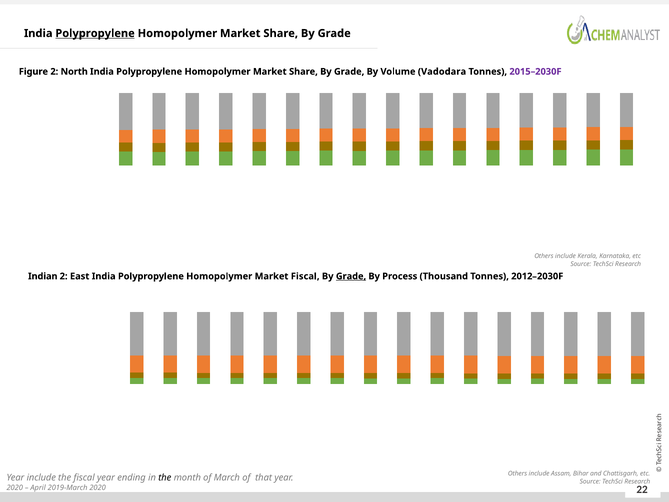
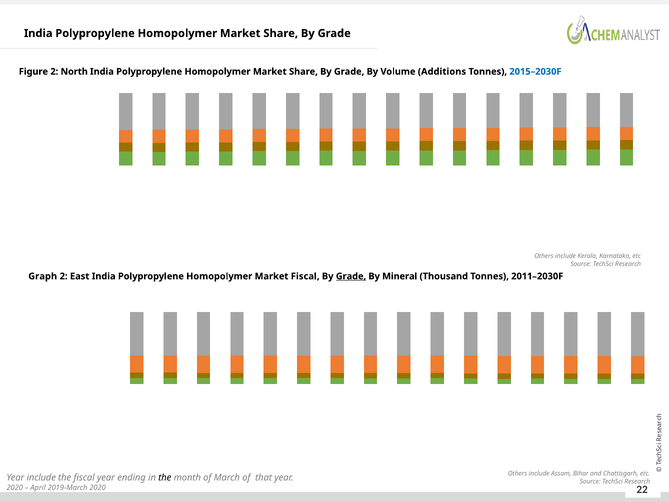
Polypropylene at (95, 33) underline: present -> none
Vadodara: Vadodara -> Additions
2015–2030F colour: purple -> blue
Indian: Indian -> Graph
Process: Process -> Mineral
2012–2030F: 2012–2030F -> 2011–2030F
